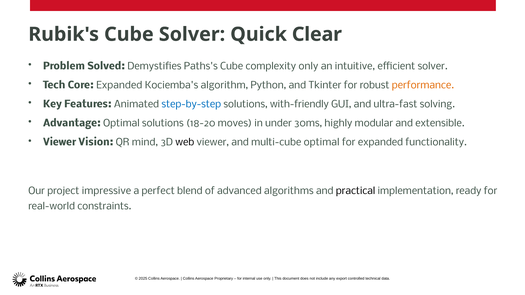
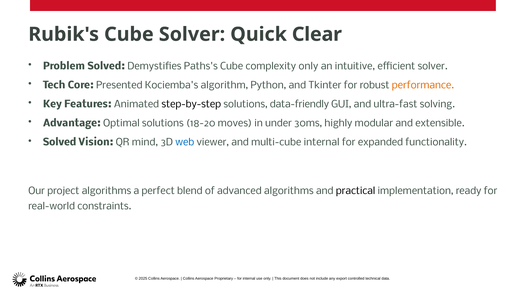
Core Expanded: Expanded -> Presented
step-by-step colour: blue -> black
with-friendly: with-friendly -> data-friendly
Viewer at (60, 143): Viewer -> Solved
web colour: black -> blue
multi-cube optimal: optimal -> internal
project impressive: impressive -> algorithms
